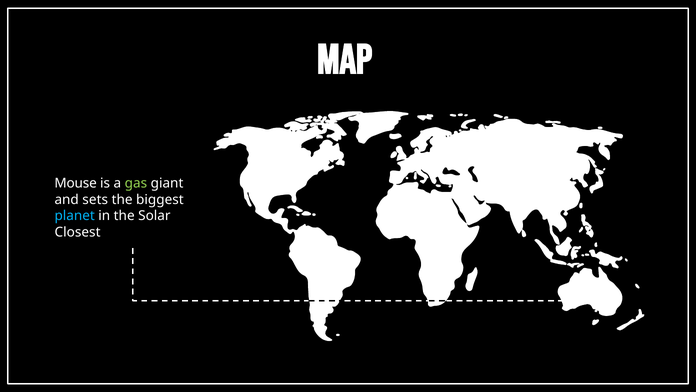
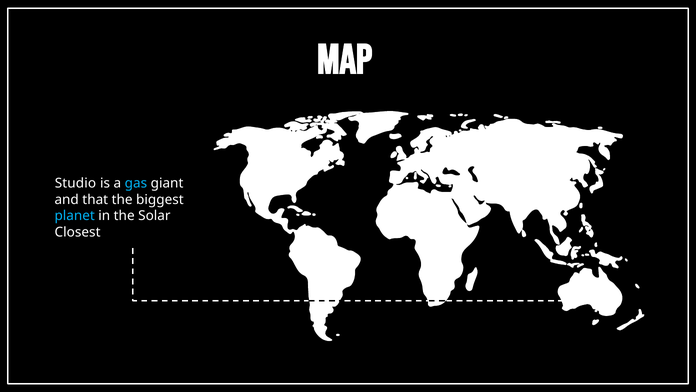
Mouse: Mouse -> Studio
gas colour: light green -> light blue
sets: sets -> that
